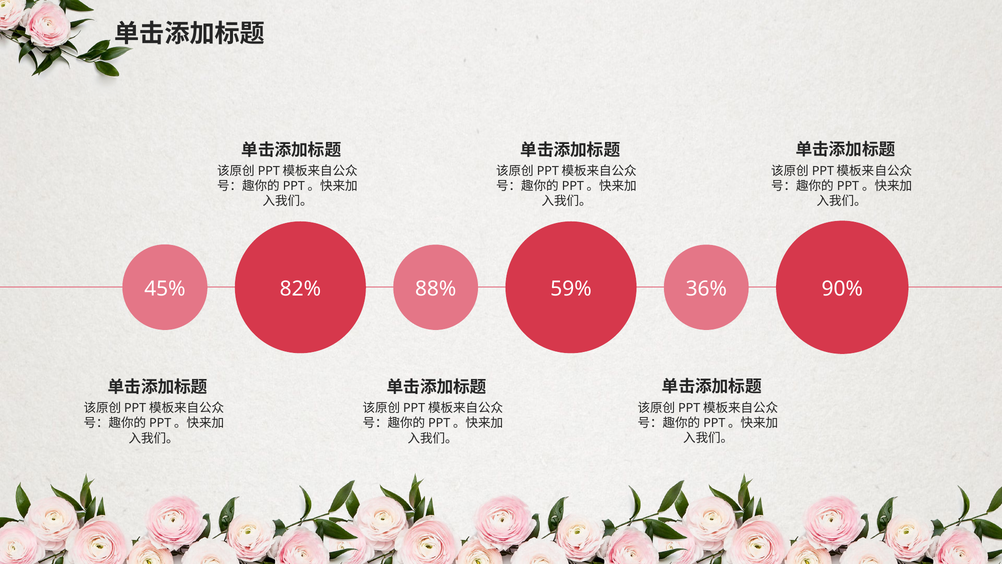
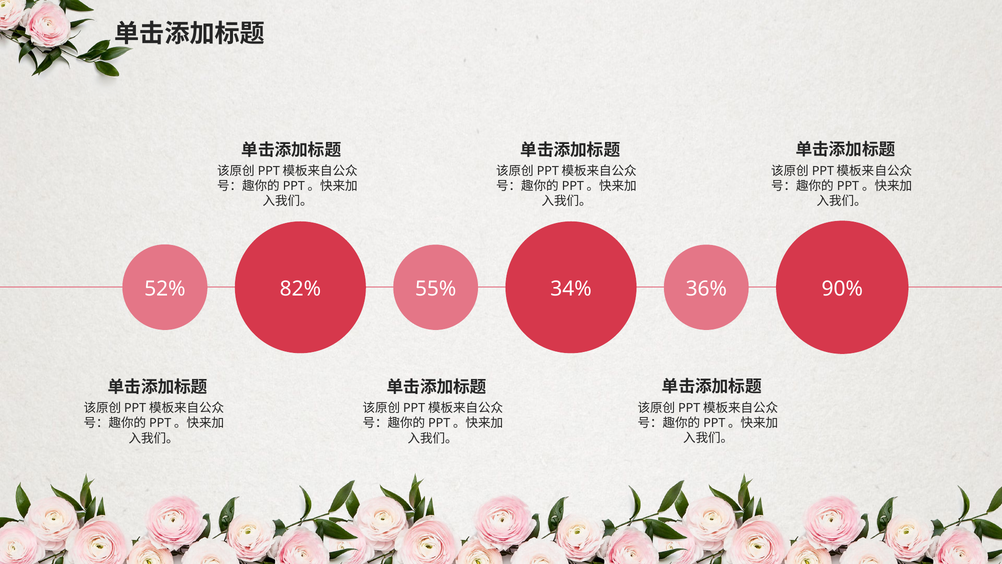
45%: 45% -> 52%
88%: 88% -> 55%
59%: 59% -> 34%
